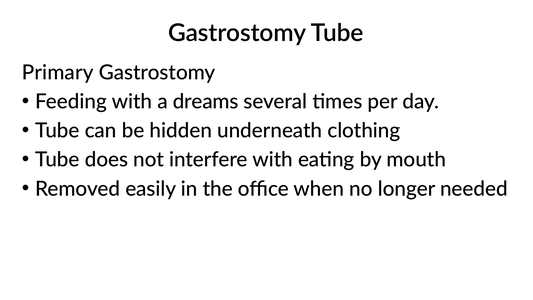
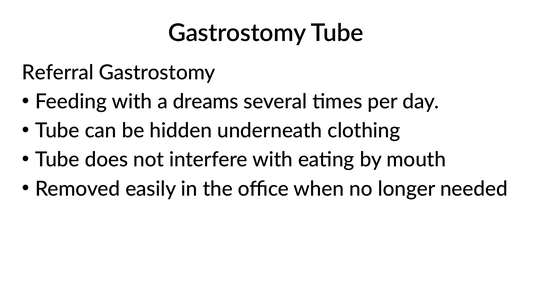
Primary: Primary -> Referral
